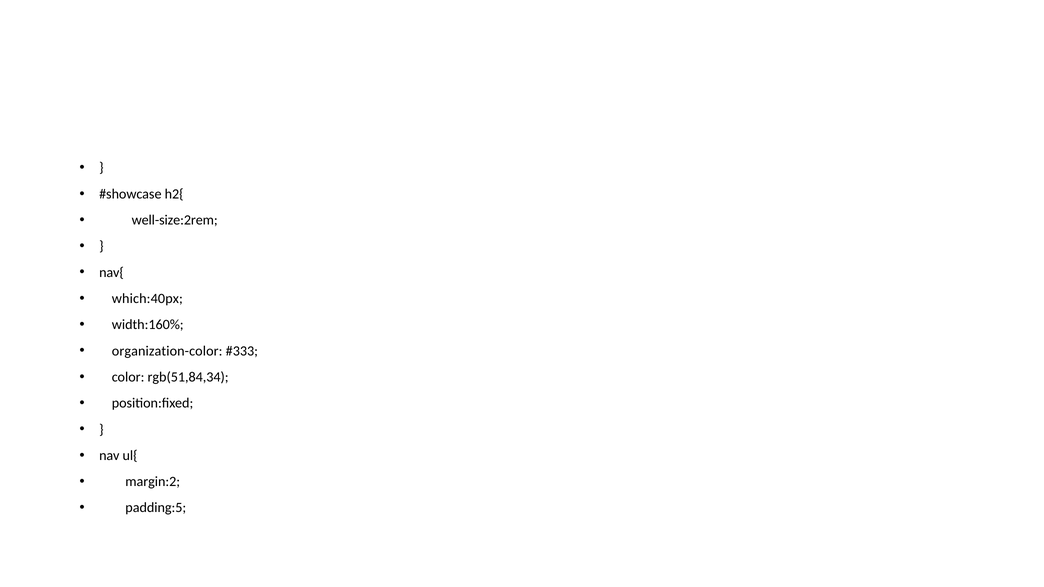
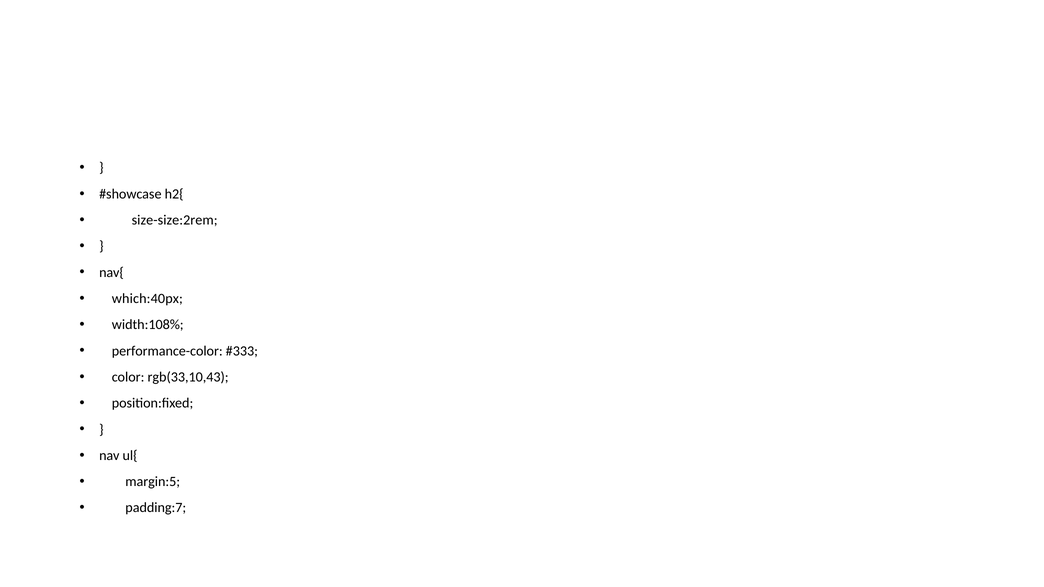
well-size:2rem: well-size:2rem -> size-size:2rem
width:160%: width:160% -> width:108%
organization-color: organization-color -> performance-color
rgb(51,84,34: rgb(51,84,34 -> rgb(33,10,43
margin:2: margin:2 -> margin:5
padding:5: padding:5 -> padding:7
